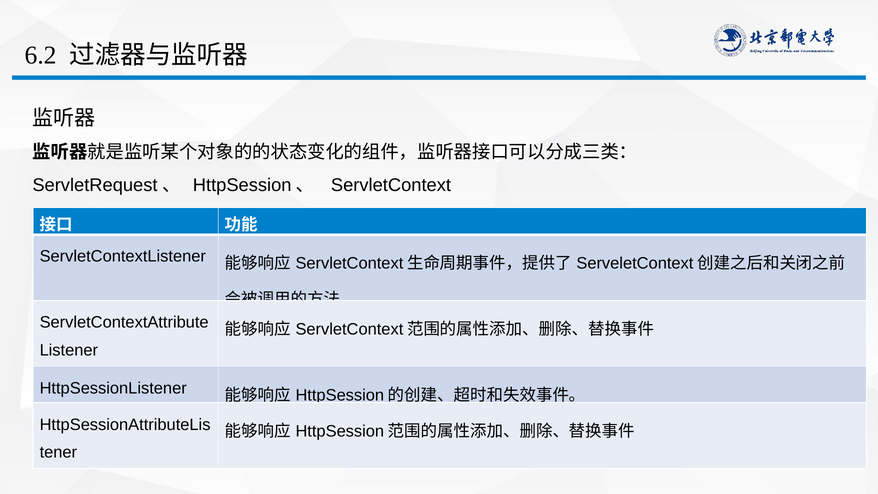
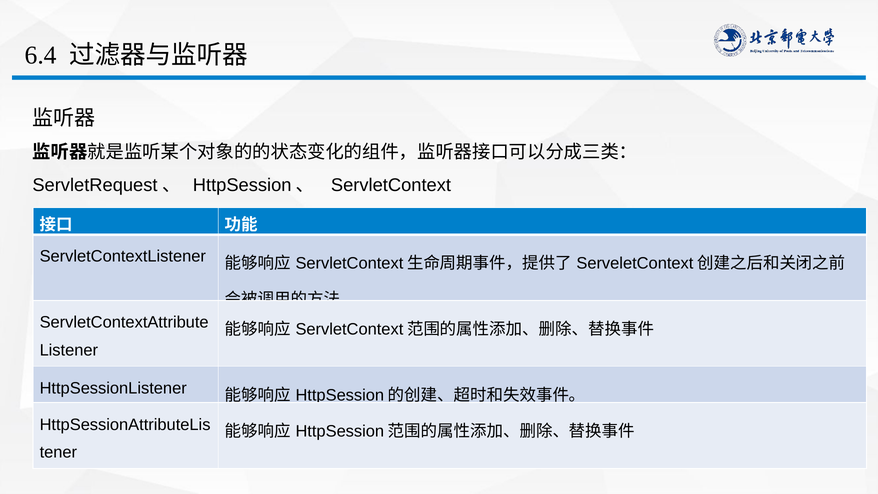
6.2: 6.2 -> 6.4
